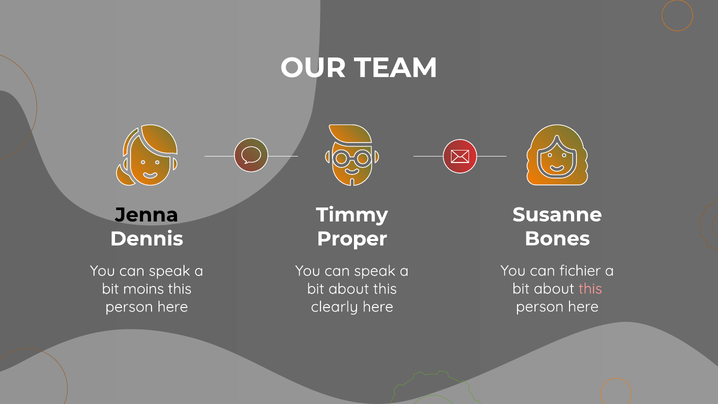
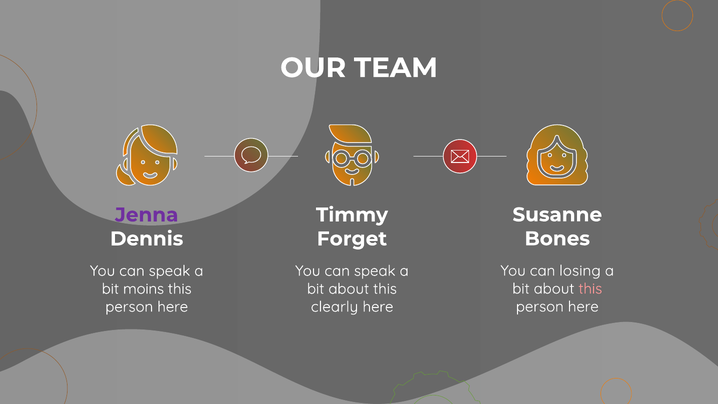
Jenna colour: black -> purple
Proper: Proper -> Forget
fichier: fichier -> losing
